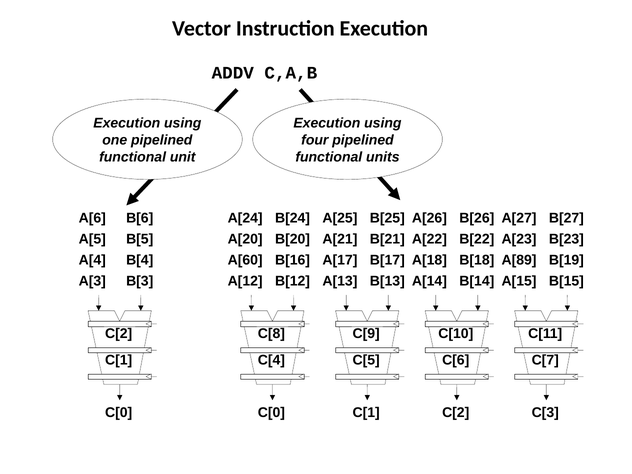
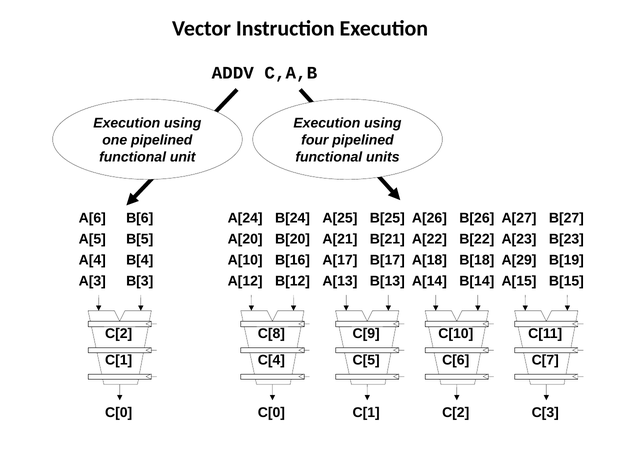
A[60: A[60 -> A[10
A[89: A[89 -> A[29
